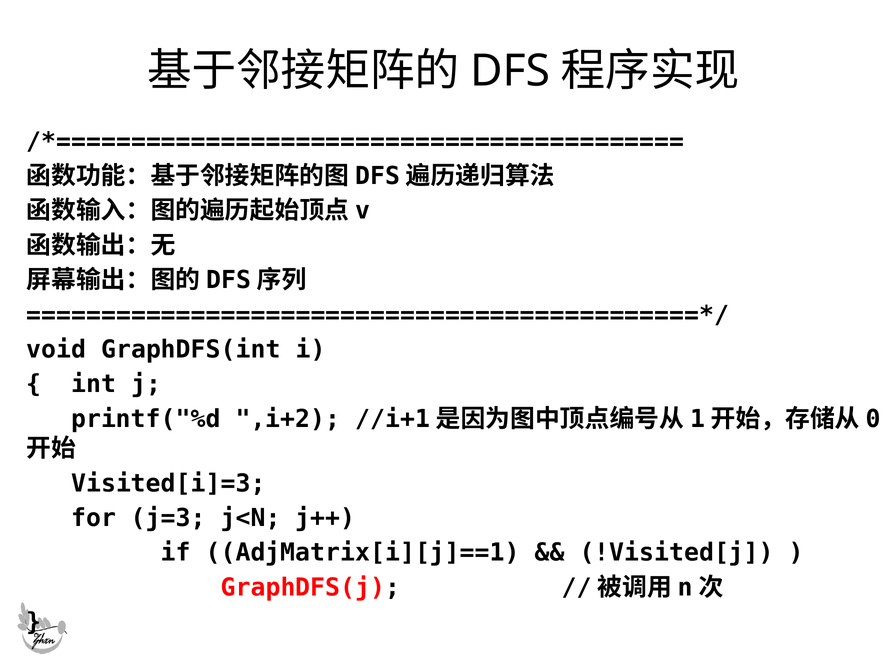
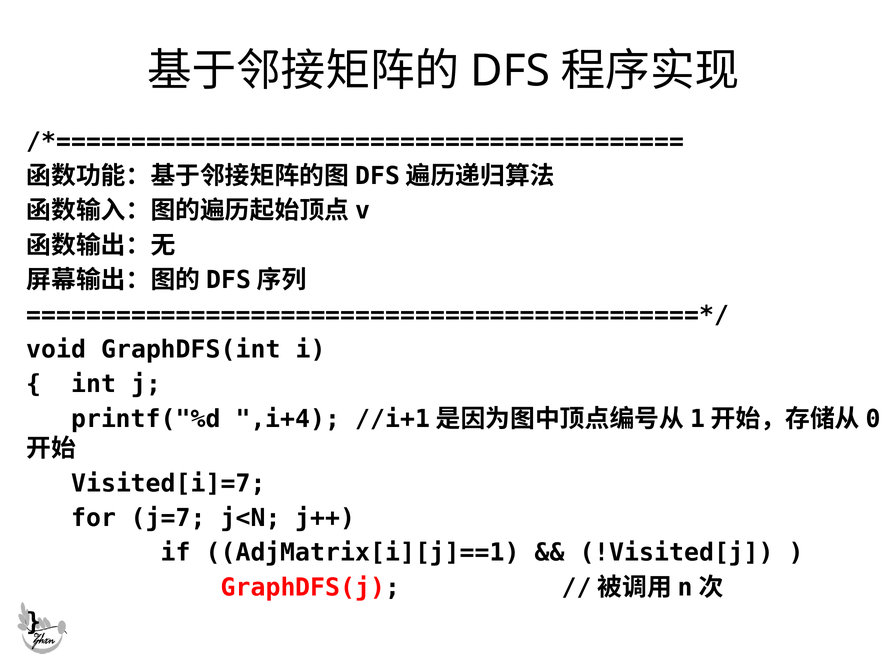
,i+2: ,i+2 -> ,i+4
Visited[i]=3: Visited[i]=3 -> Visited[i]=7
j=3: j=3 -> j=7
